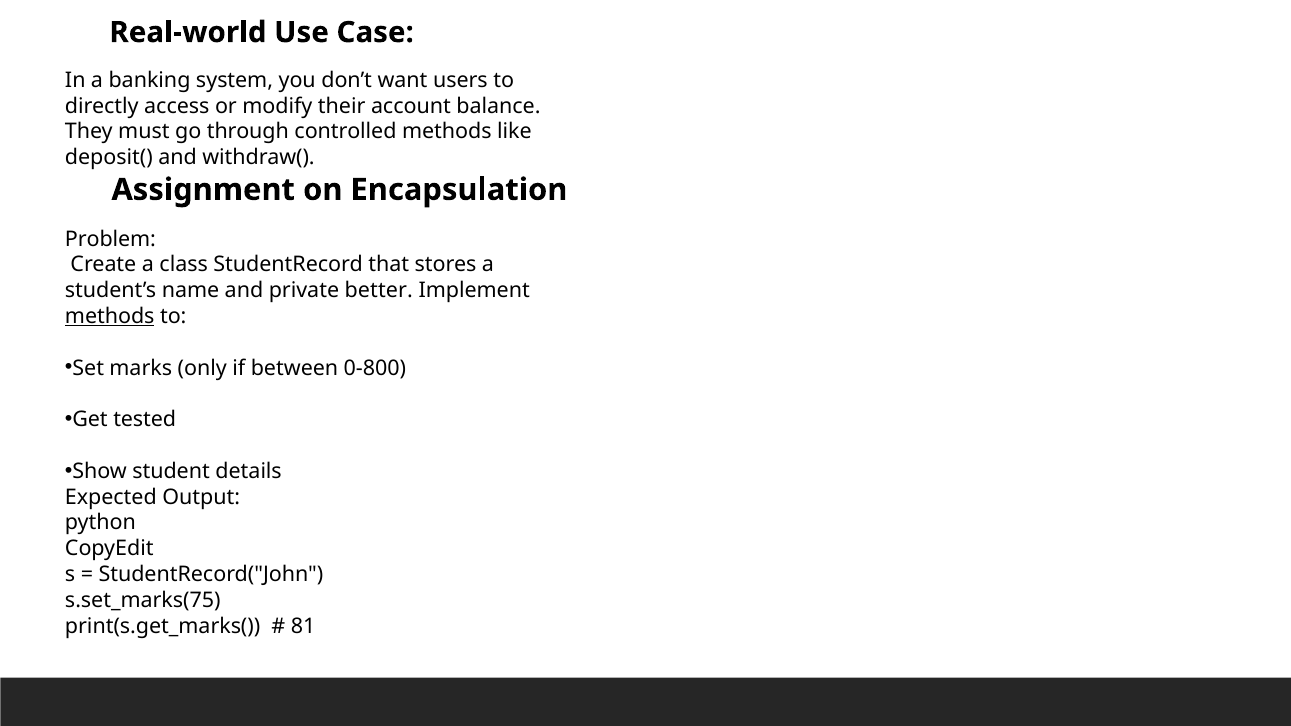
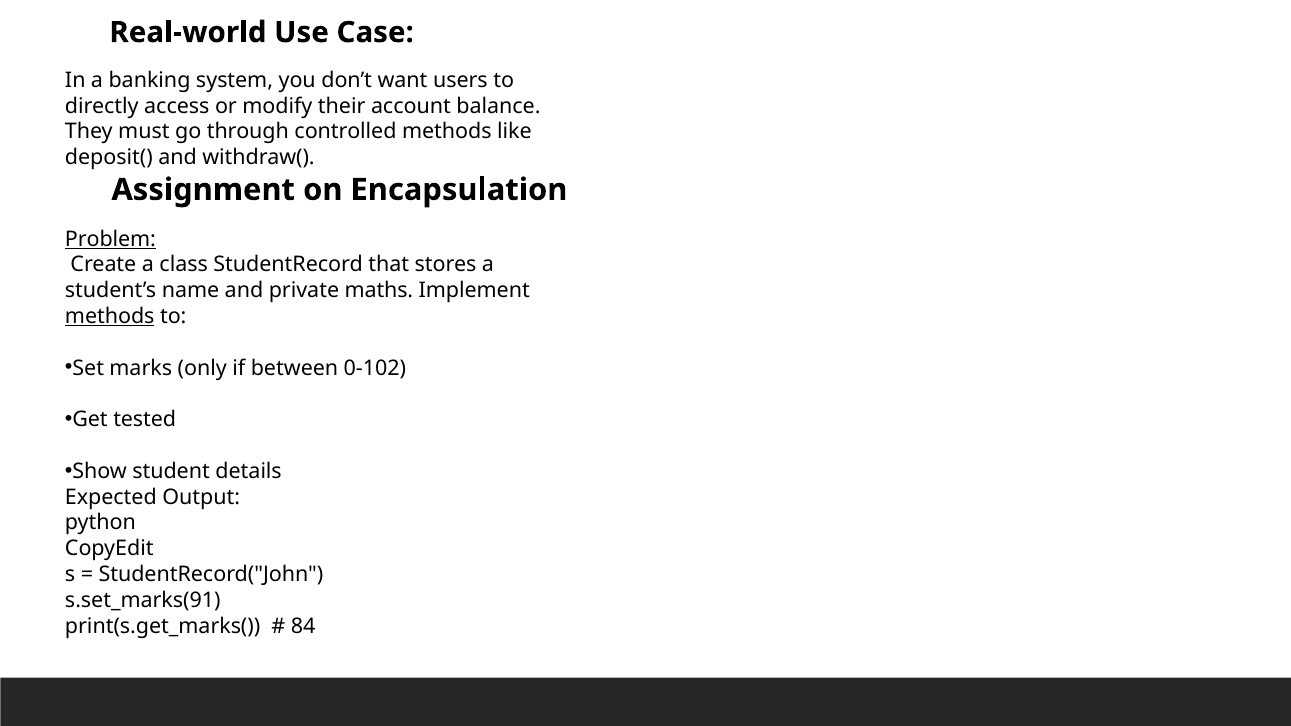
Problem underline: none -> present
better: better -> maths
0-800: 0-800 -> 0-102
s.set_marks(75: s.set_marks(75 -> s.set_marks(91
81: 81 -> 84
